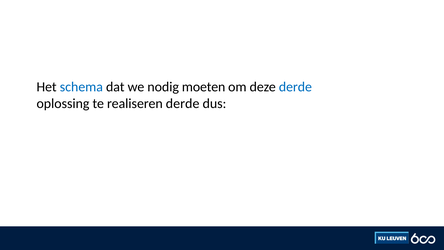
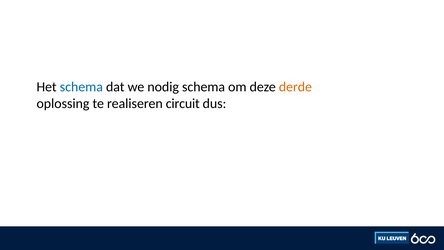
nodig moeten: moeten -> schema
derde at (295, 87) colour: blue -> orange
realiseren derde: derde -> circuit
